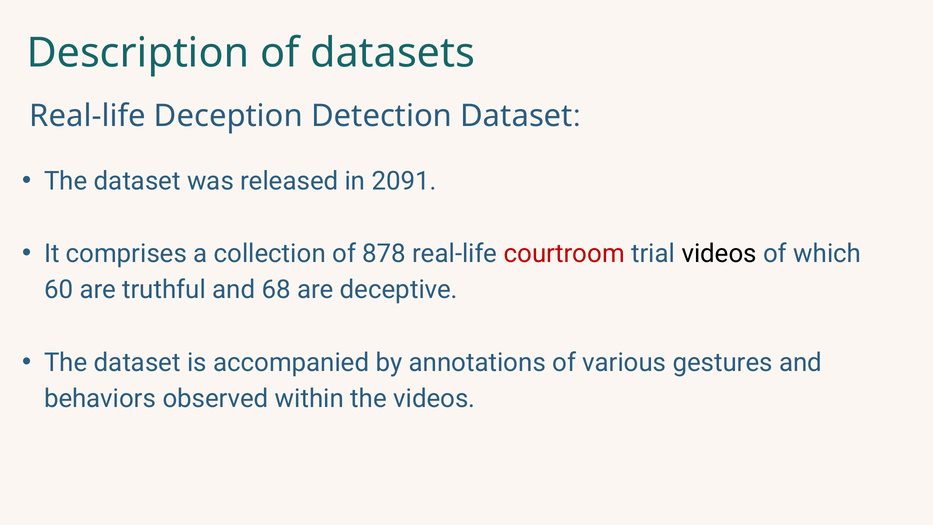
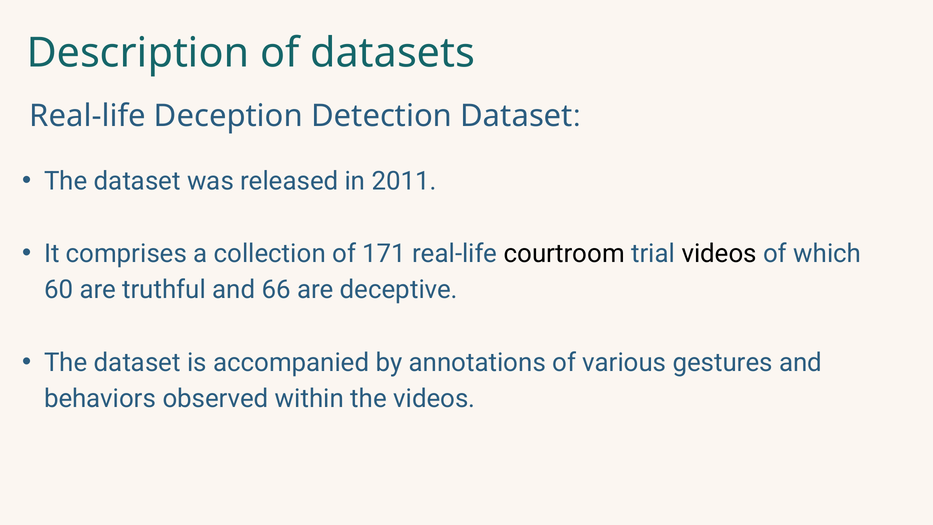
2091: 2091 -> 2011
878: 878 -> 171
courtroom colour: red -> black
68: 68 -> 66
